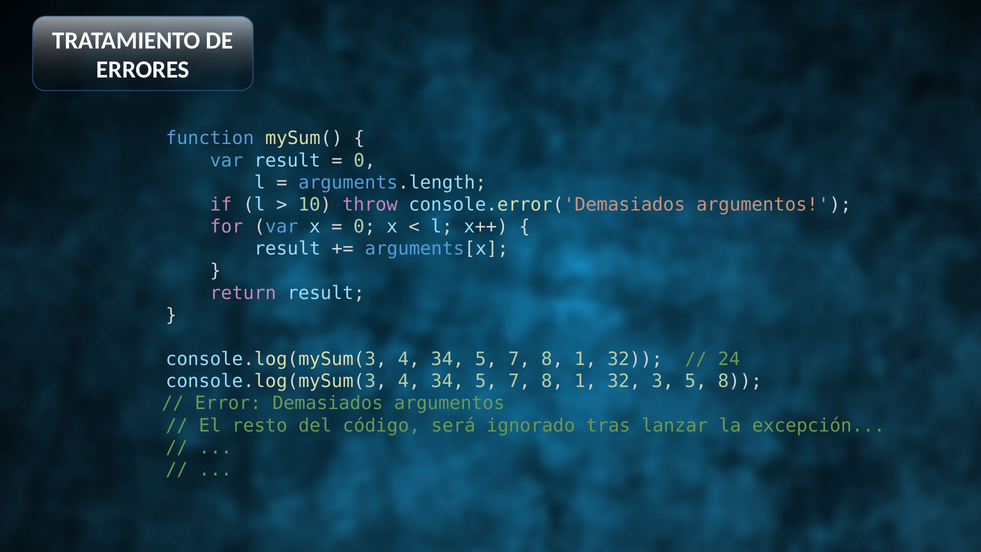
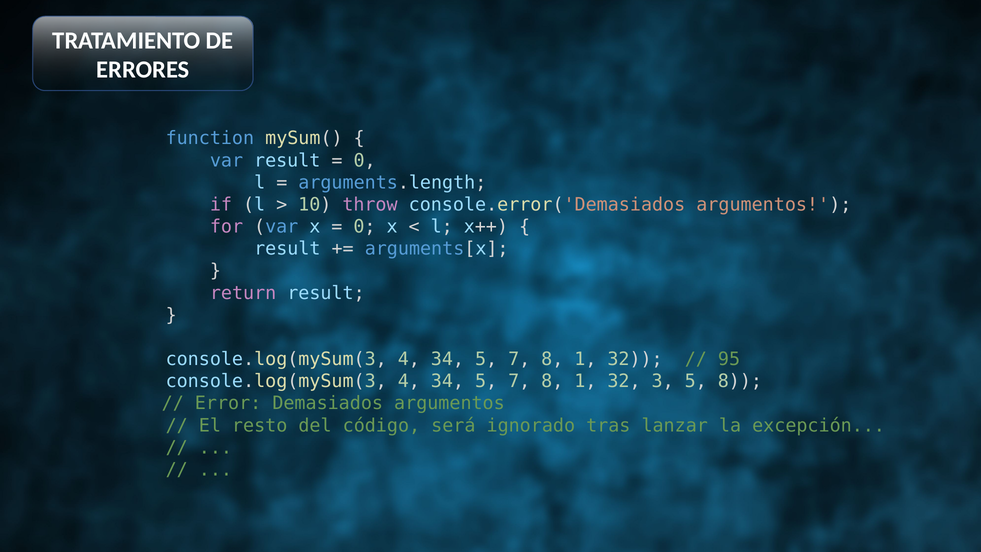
24: 24 -> 95
